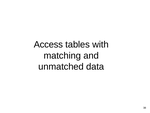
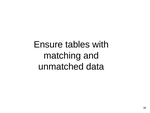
Access: Access -> Ensure
